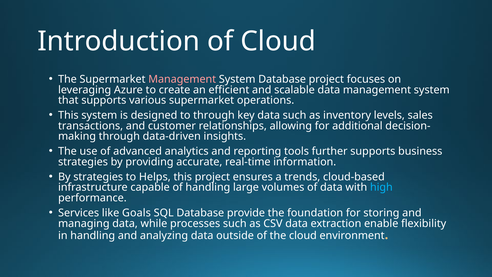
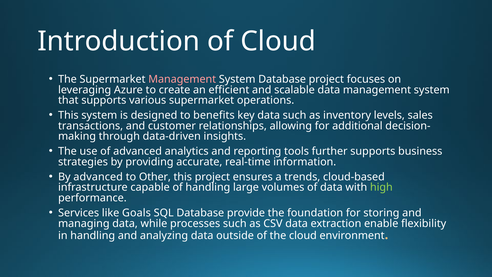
to through: through -> benefits
By strategies: strategies -> advanced
Helps: Helps -> Other
high colour: light blue -> light green
